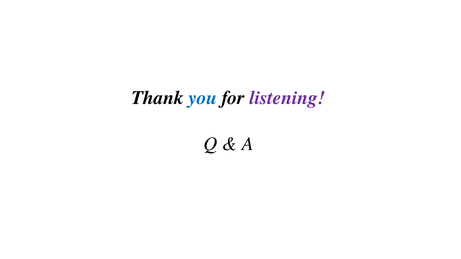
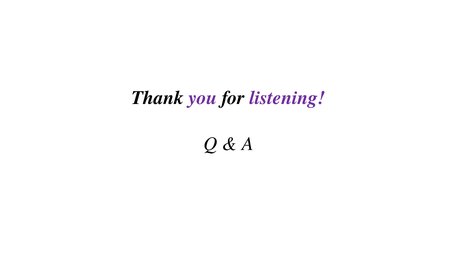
you colour: blue -> purple
